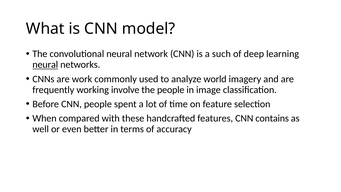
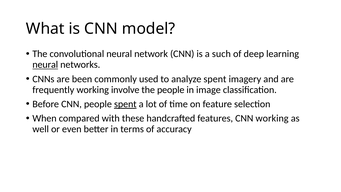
work: work -> been
analyze world: world -> spent
spent at (125, 104) underline: none -> present
CNN contains: contains -> working
